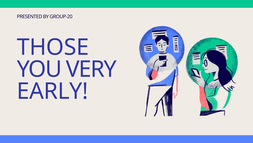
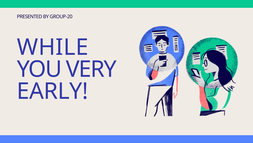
THOSE: THOSE -> WHILE
